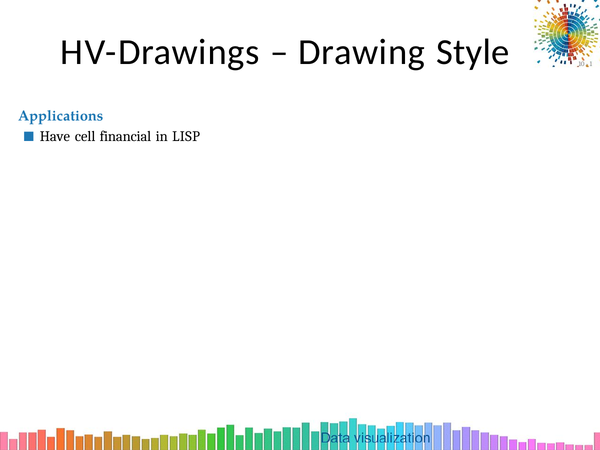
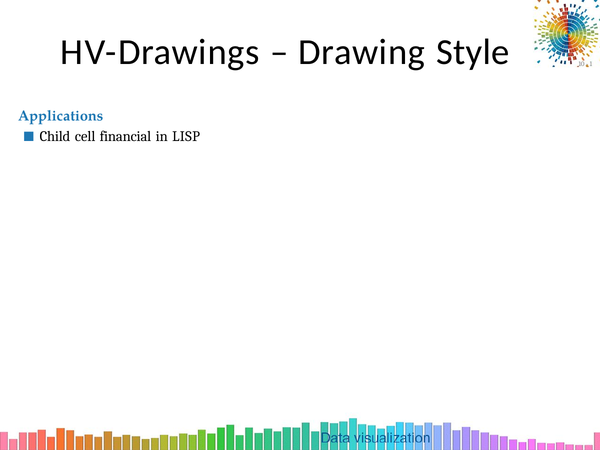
Have: Have -> Child
